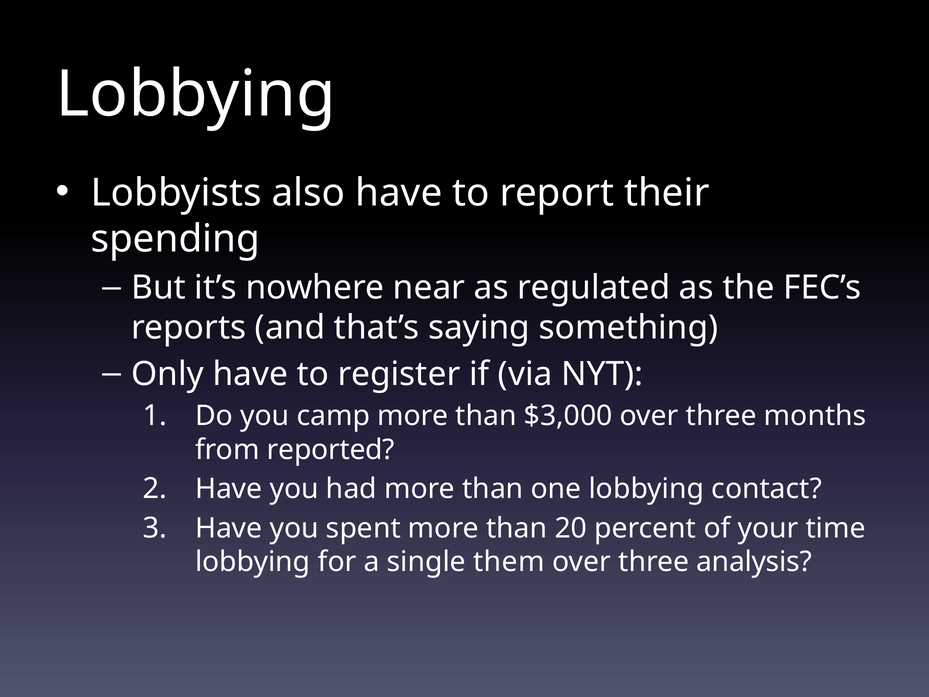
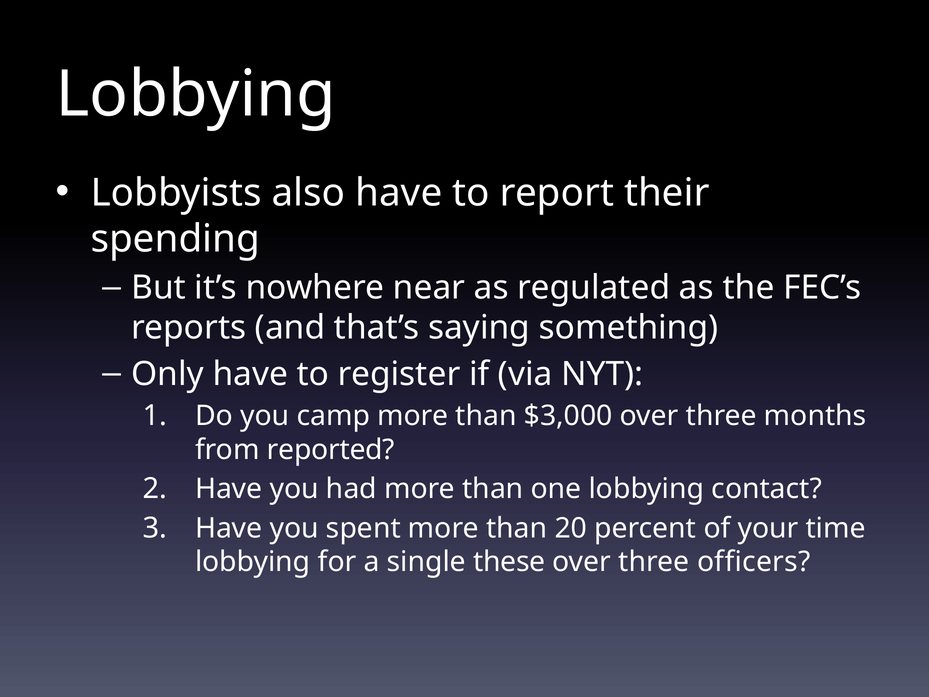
them: them -> these
analysis: analysis -> officers
